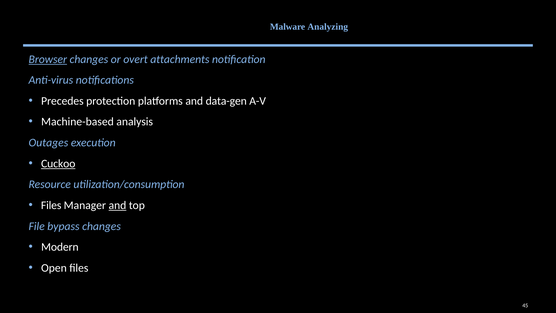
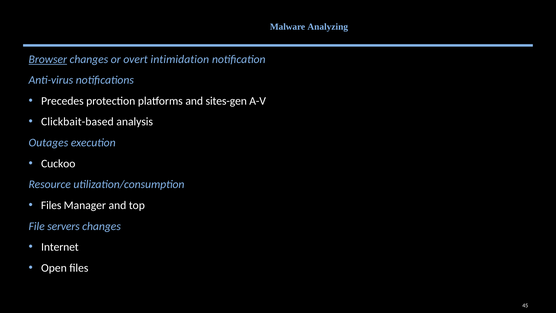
attachments: attachments -> intimidation
data-gen: data-gen -> sites-gen
Machine-based: Machine-based -> Clickbait-based
Cuckoo underline: present -> none
and at (117, 205) underline: present -> none
bypass: bypass -> servers
Modern: Modern -> Internet
